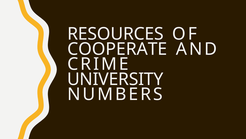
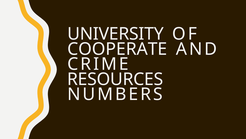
RESOURCES: RESOURCES -> UNIVERSITY
UNIVERSITY: UNIVERSITY -> RESOURCES
